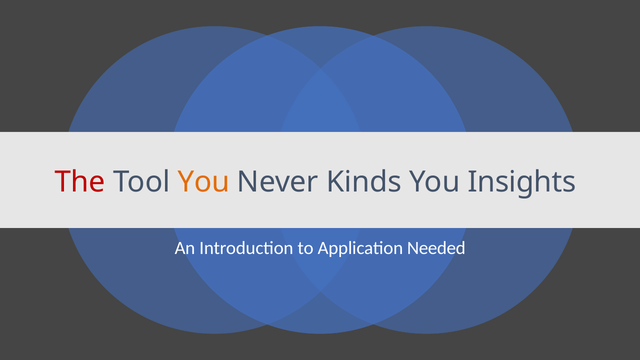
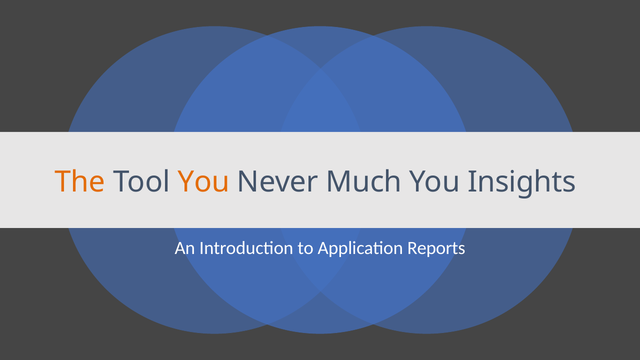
The colour: red -> orange
Kinds: Kinds -> Much
Needed: Needed -> Reports
